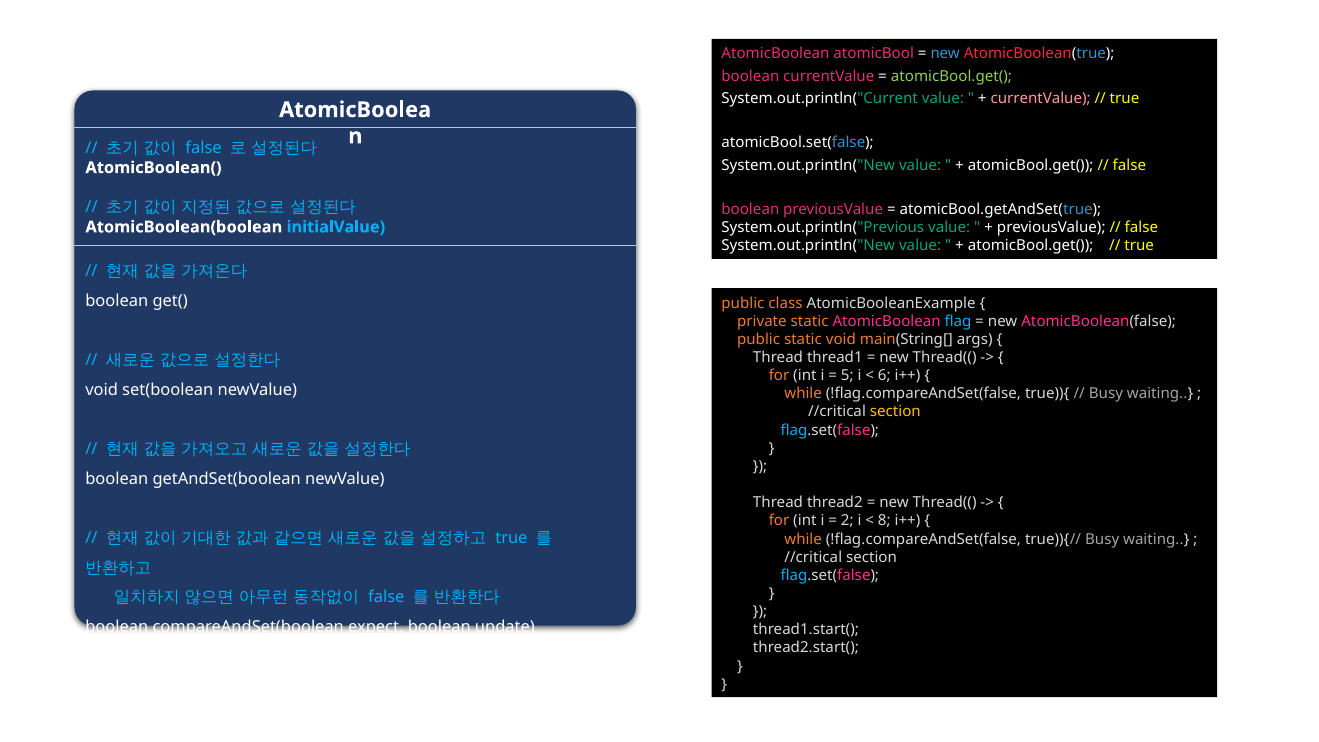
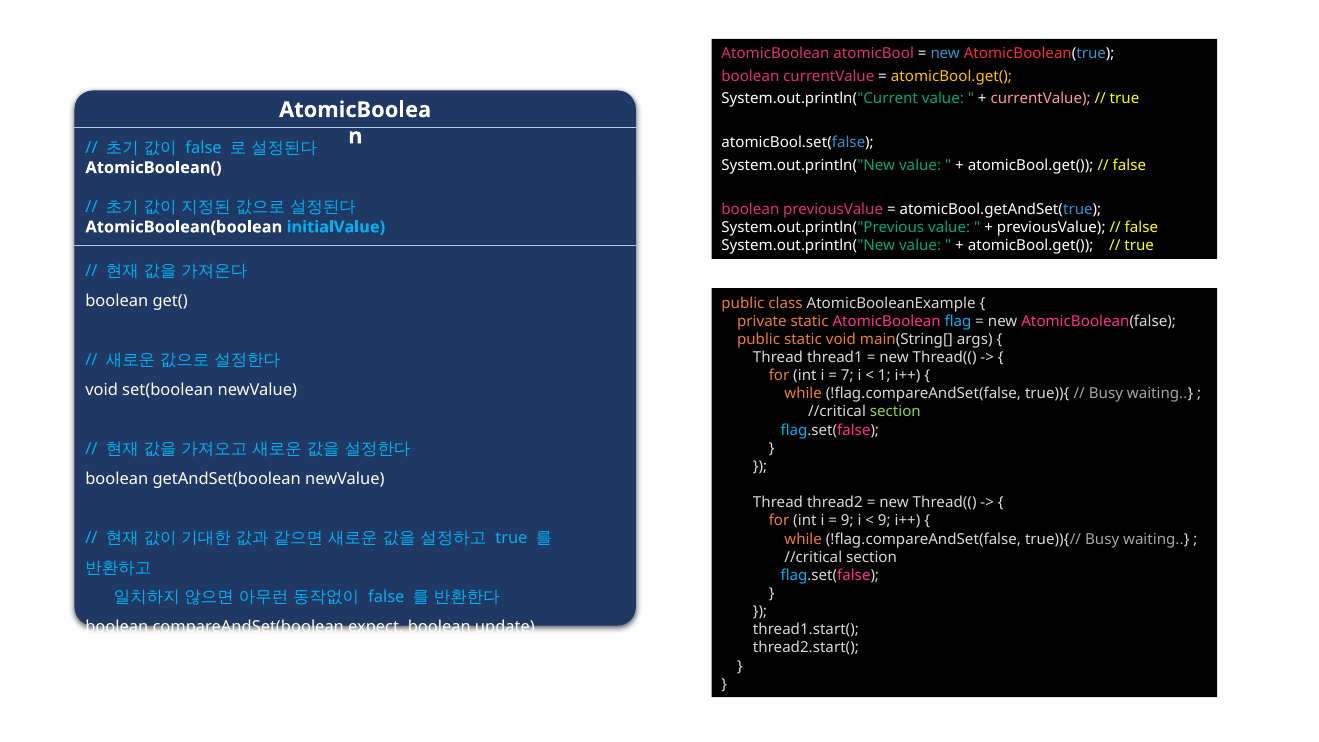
atomicBool.get( at (951, 76) colour: light green -> yellow
5: 5 -> 7
6: 6 -> 1
section at (895, 412) colour: yellow -> light green
2 at (847, 521): 2 -> 9
8 at (884, 521): 8 -> 9
